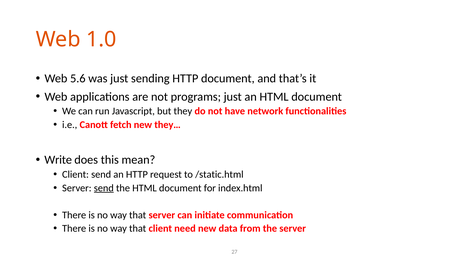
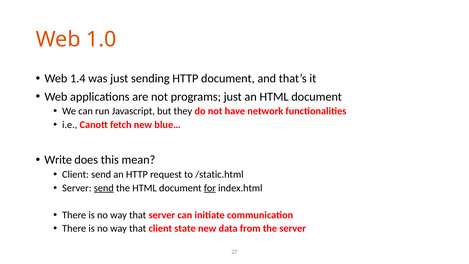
5.6: 5.6 -> 1.4
they…: they… -> blue…
for underline: none -> present
need: need -> state
